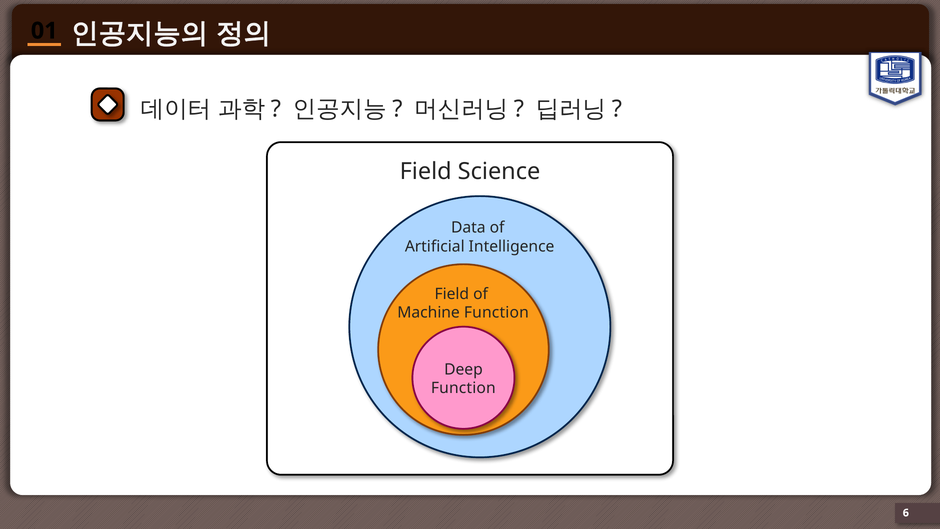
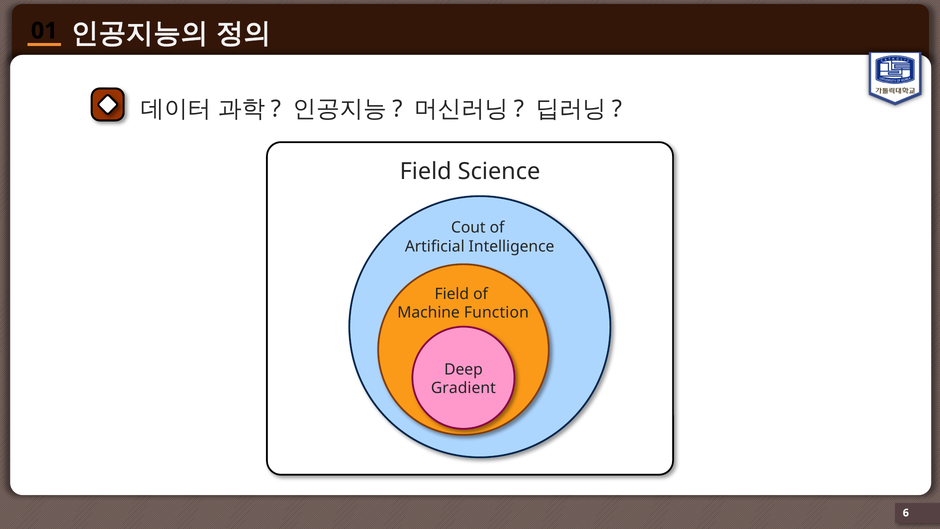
Data: Data -> Cout
Function at (463, 388): Function -> Gradient
